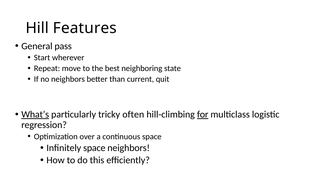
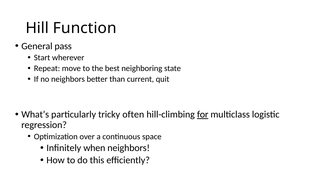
Features: Features -> Function
What’s underline: present -> none
Infinitely space: space -> when
